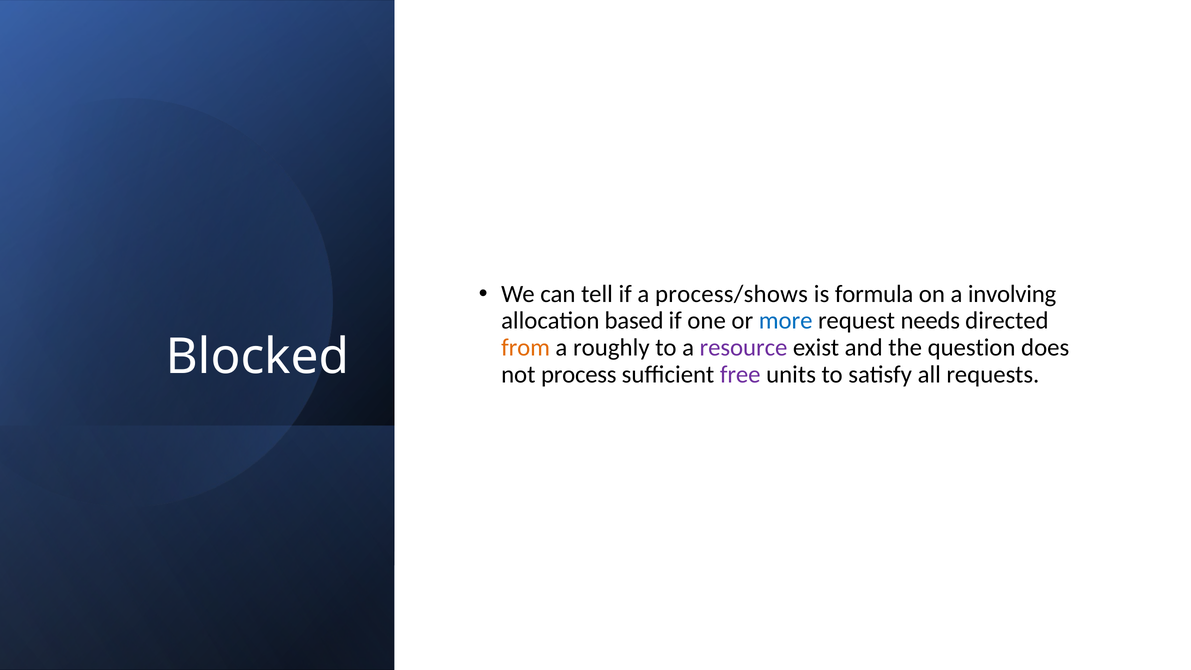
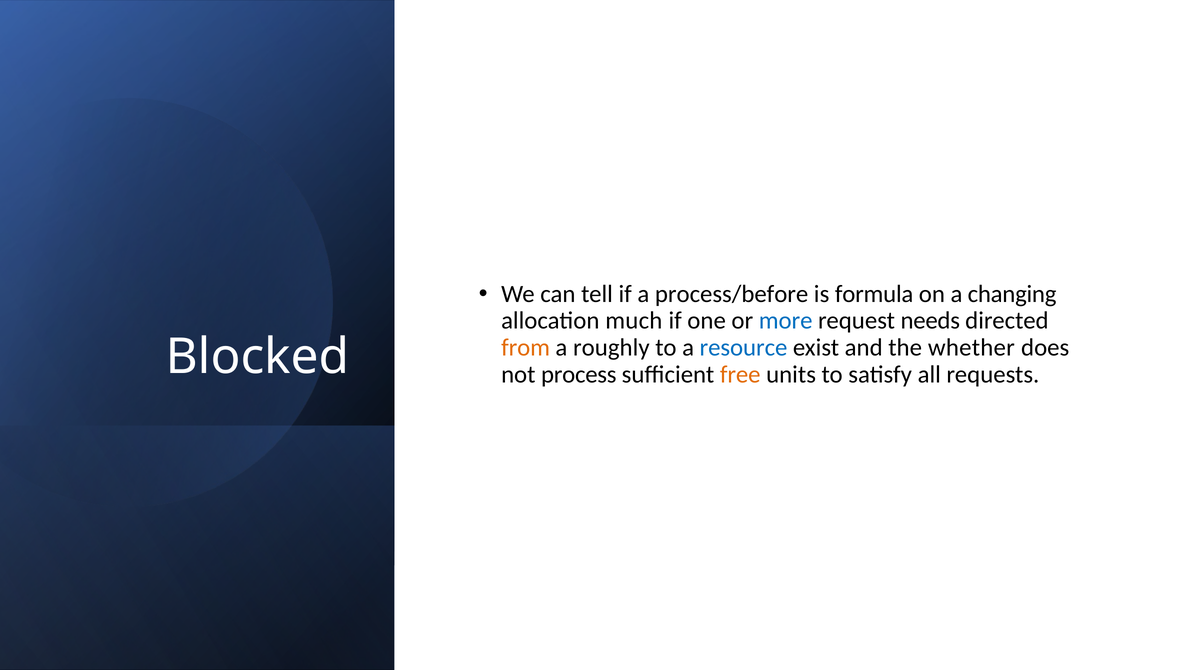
process/shows: process/shows -> process/before
involving: involving -> changing
based: based -> much
resource colour: purple -> blue
question: question -> whether
free colour: purple -> orange
